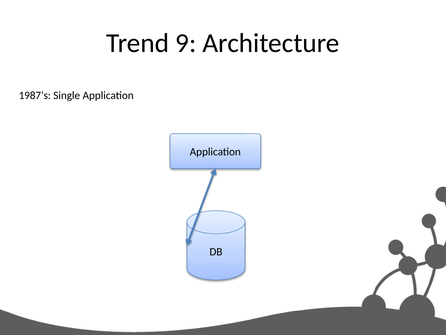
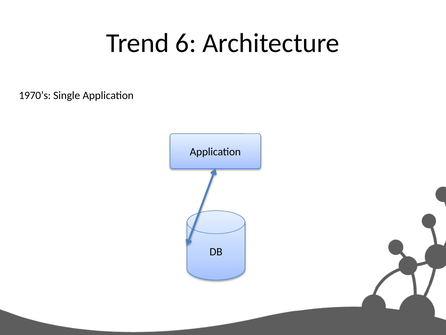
9: 9 -> 6
1987’s: 1987’s -> 1970’s
